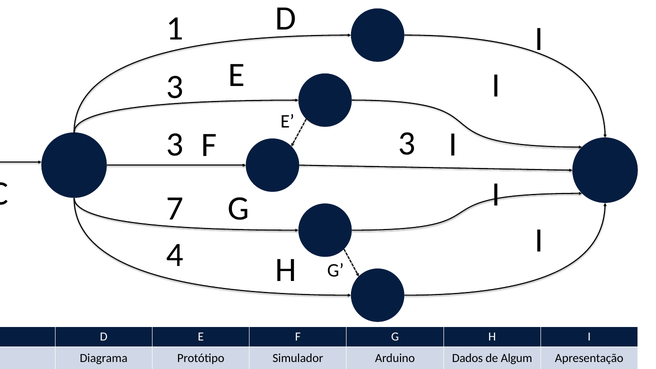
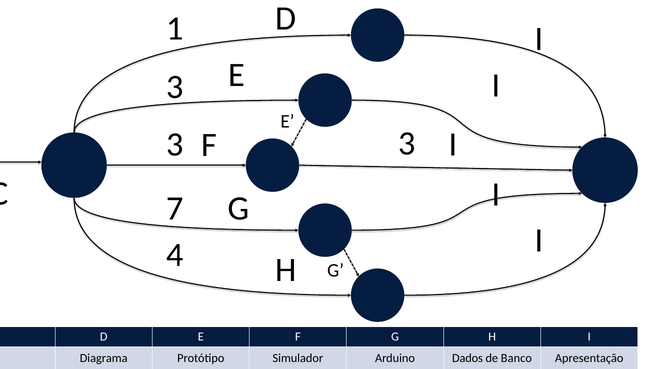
Algum: Algum -> Banco
